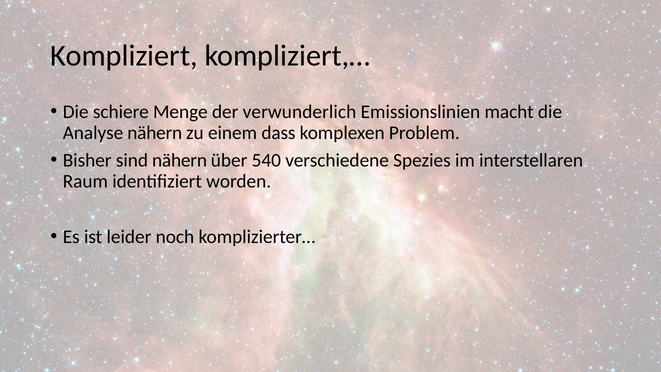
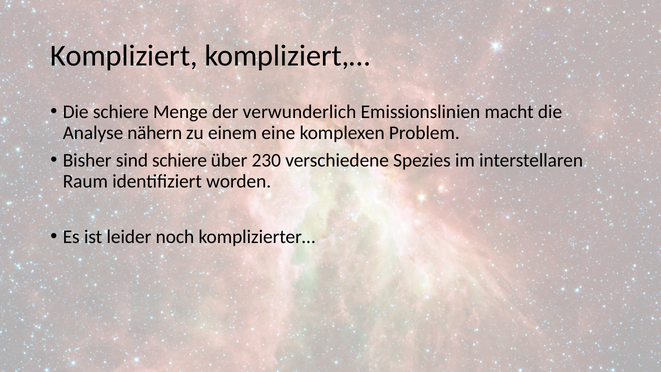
dass: dass -> eine
sind nähern: nähern -> schiere
540: 540 -> 230
